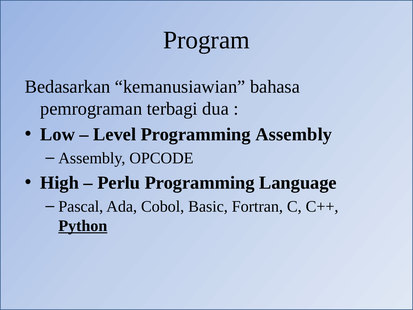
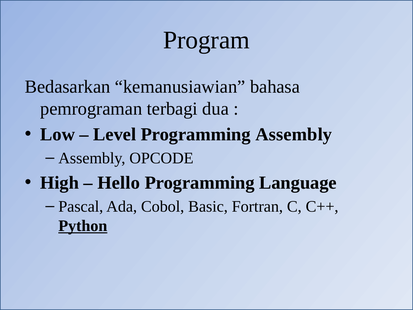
Perlu: Perlu -> Hello
